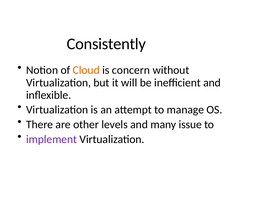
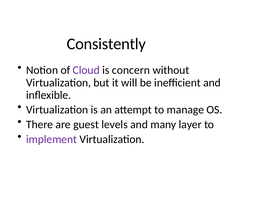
Cloud colour: orange -> purple
other: other -> guest
issue: issue -> layer
